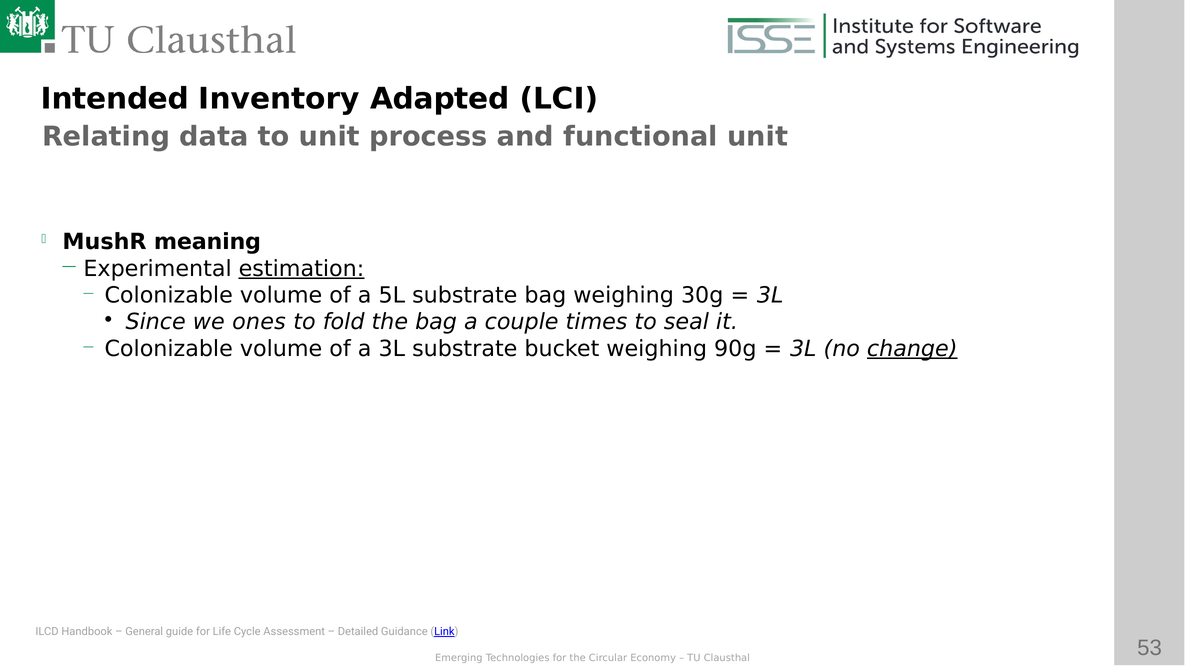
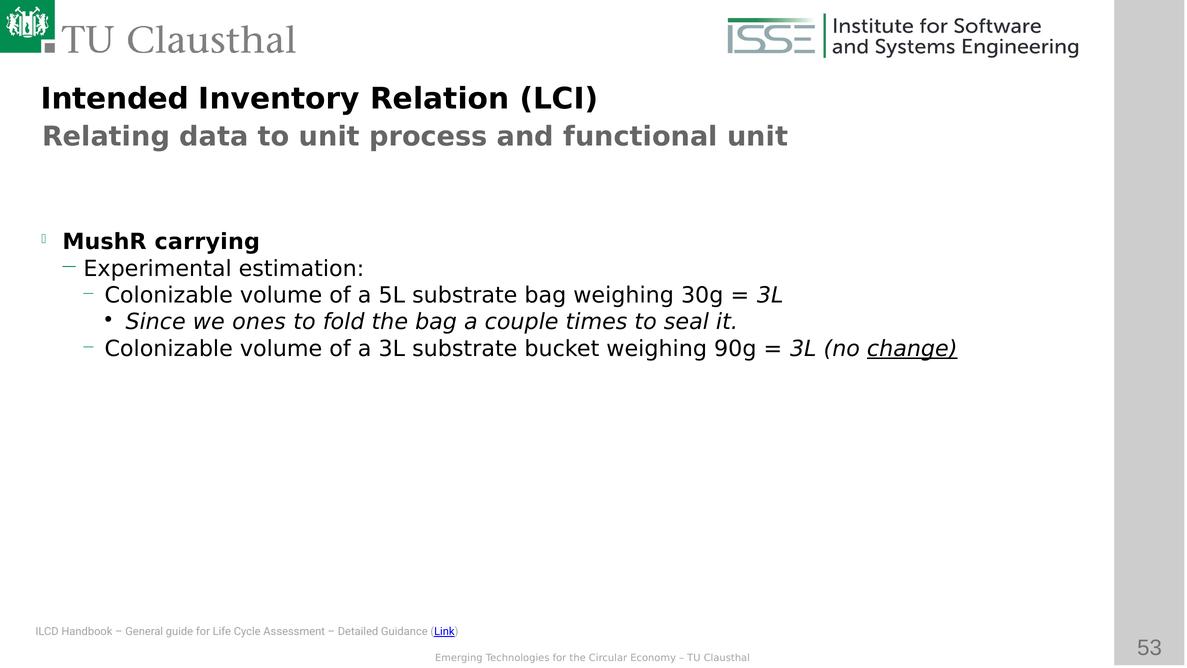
Adapted: Adapted -> Relation
meaning: meaning -> carrying
estimation underline: present -> none
